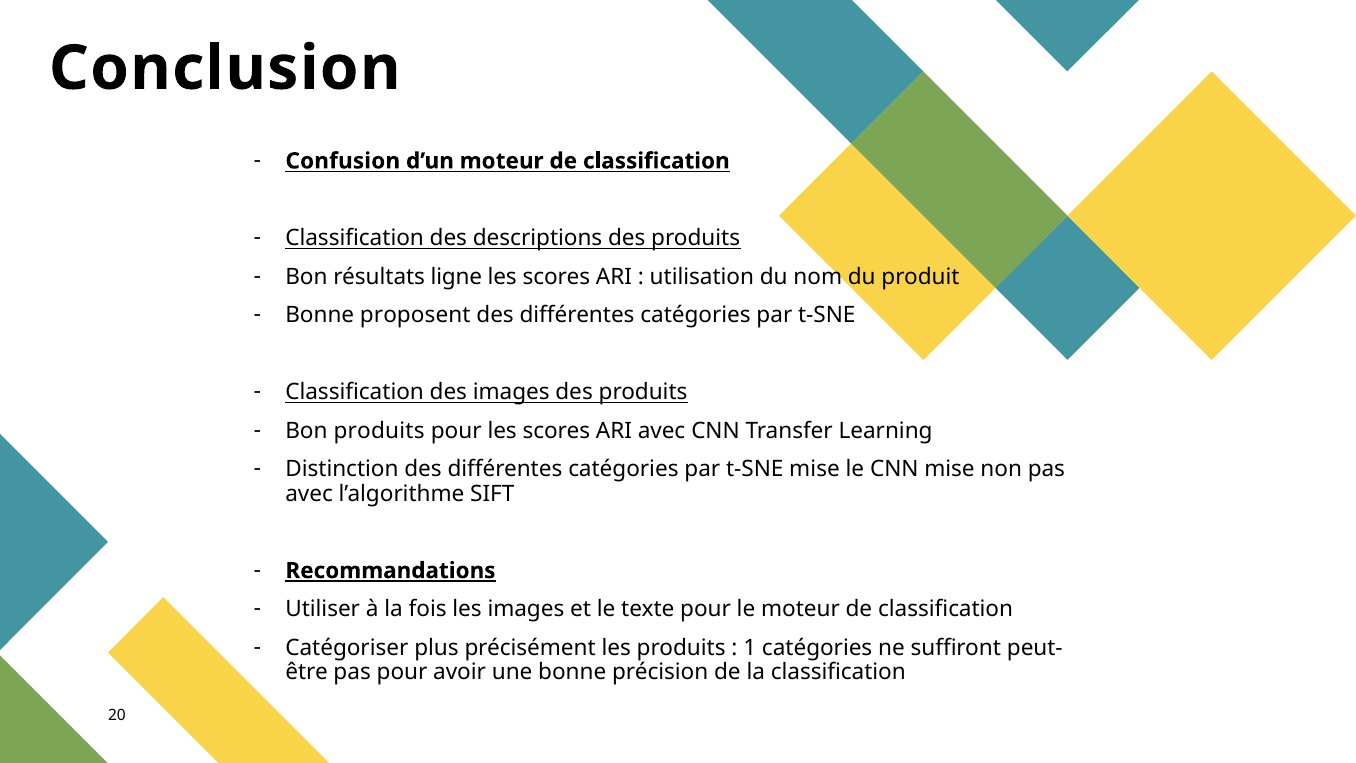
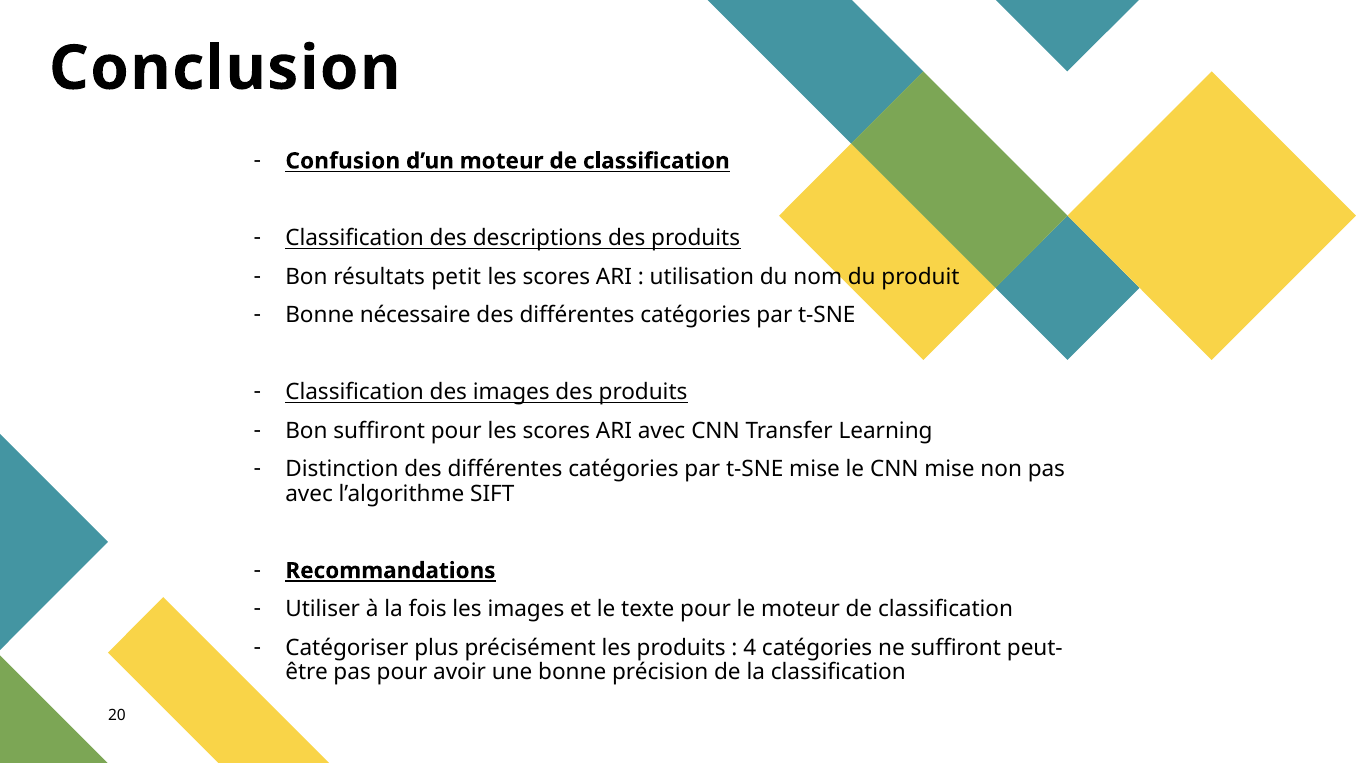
ligne: ligne -> petit
proposent: proposent -> nécessaire
Bon produits: produits -> suffiront
1: 1 -> 4
